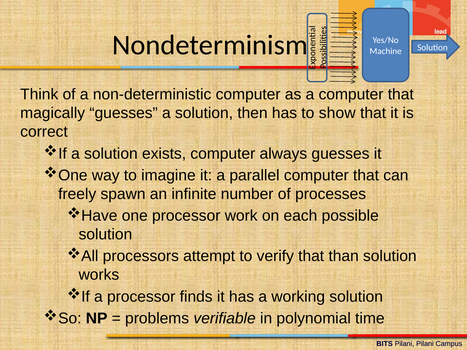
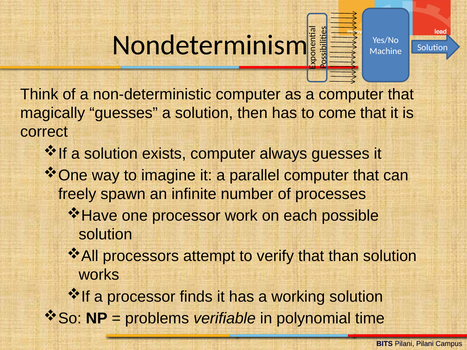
show: show -> come
